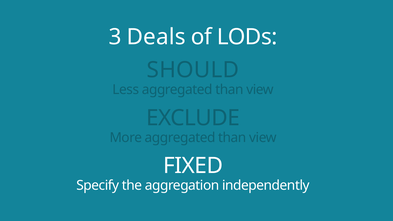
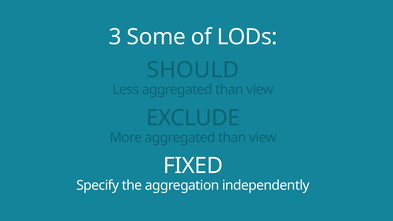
Deals: Deals -> Some
